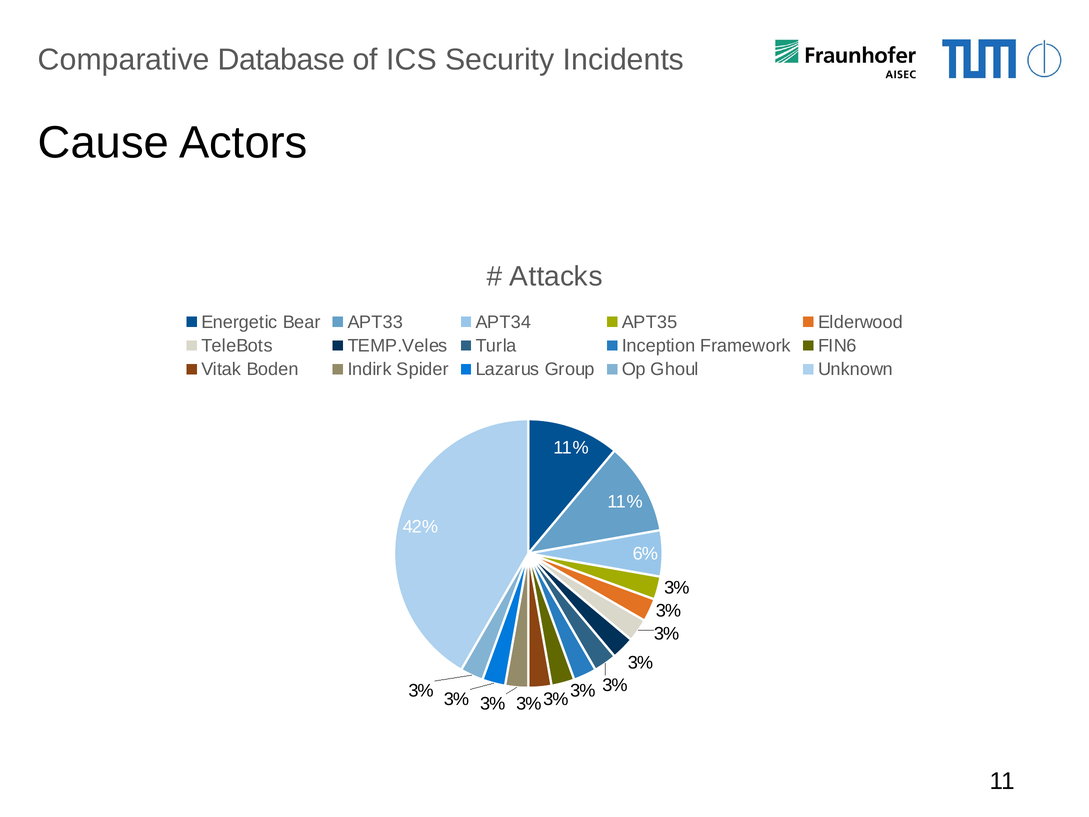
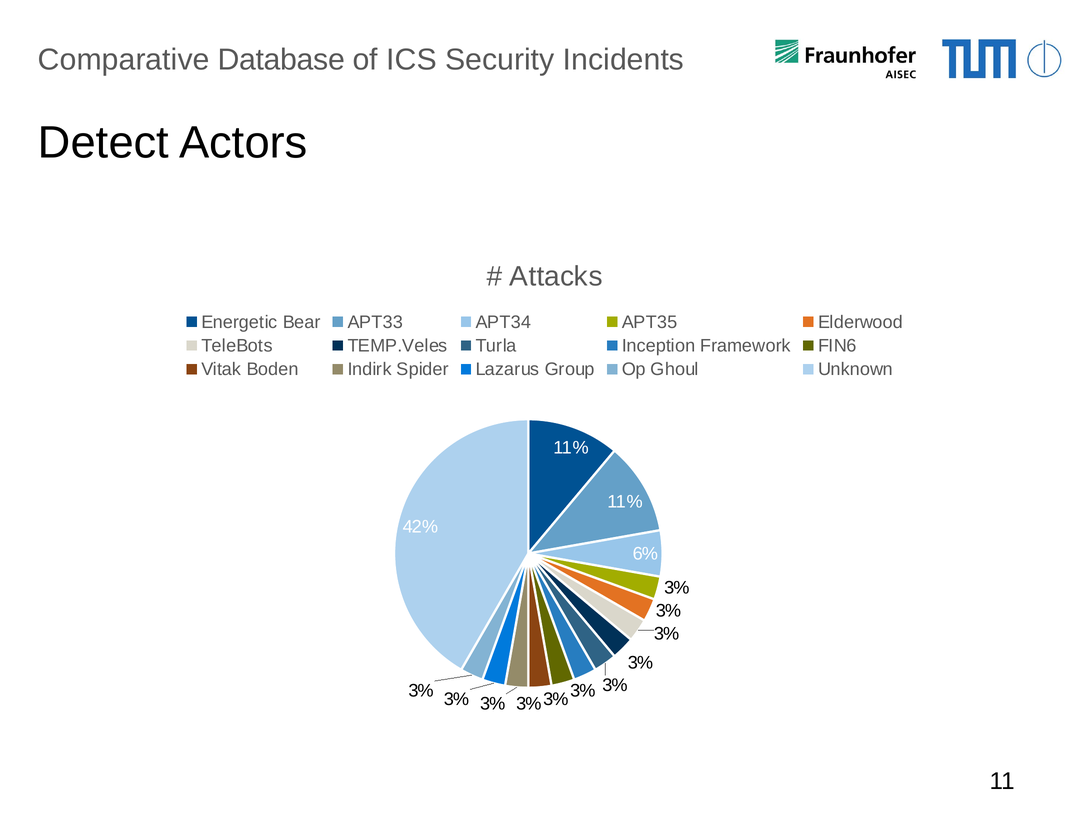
Cause: Cause -> Detect
